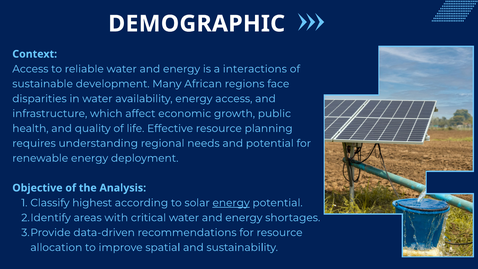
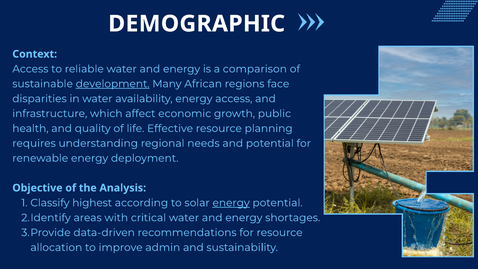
interactions: interactions -> comparison
development underline: none -> present
spatial: spatial -> admin
